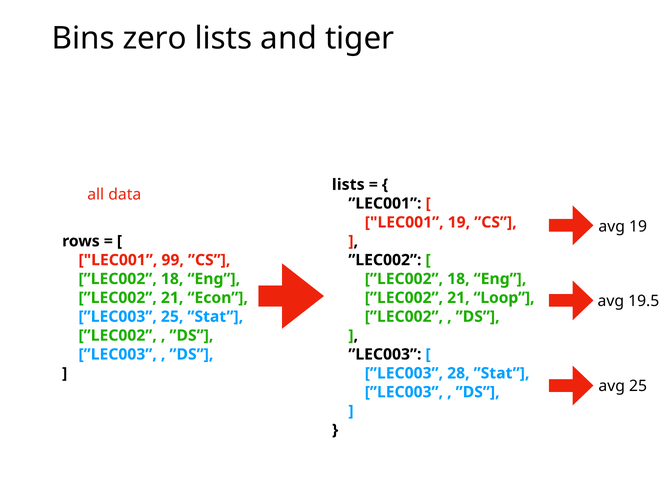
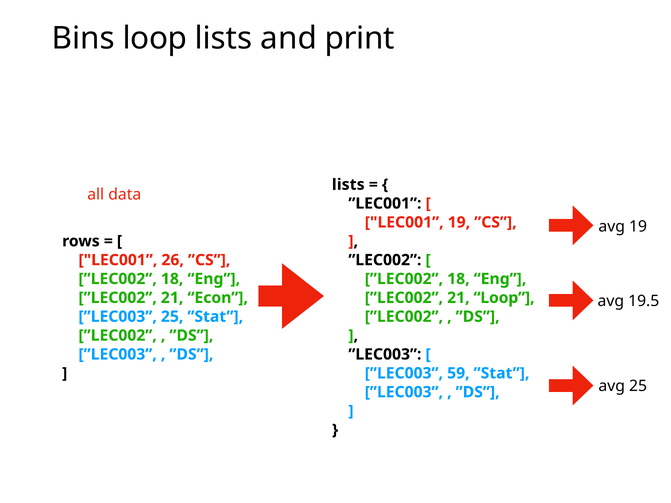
Bins zero: zero -> loop
tiger: tiger -> print
99: 99 -> 26
28: 28 -> 59
